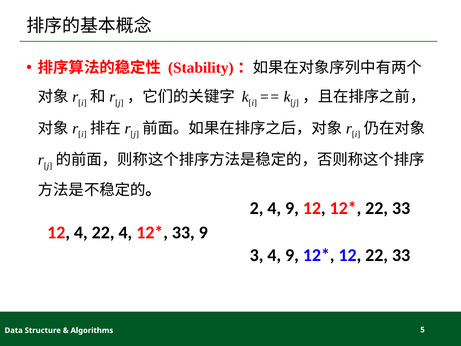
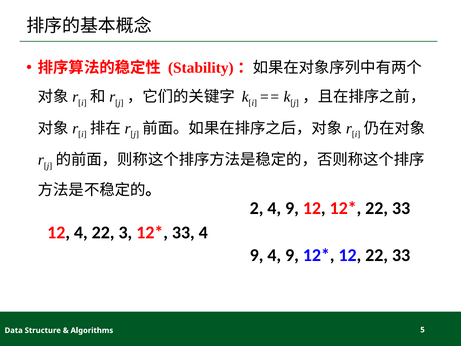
22 4: 4 -> 3
33 9: 9 -> 4
3 at (257, 255): 3 -> 9
